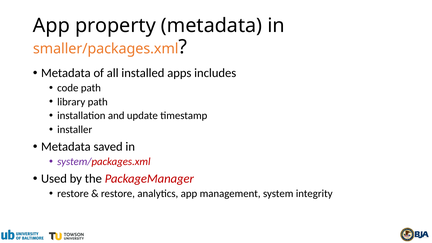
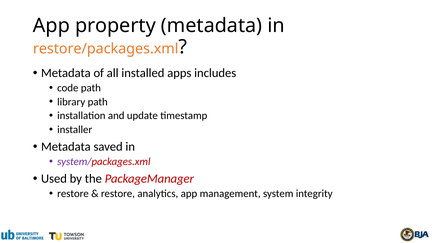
smaller/packages.xml: smaller/packages.xml -> restore/packages.xml
